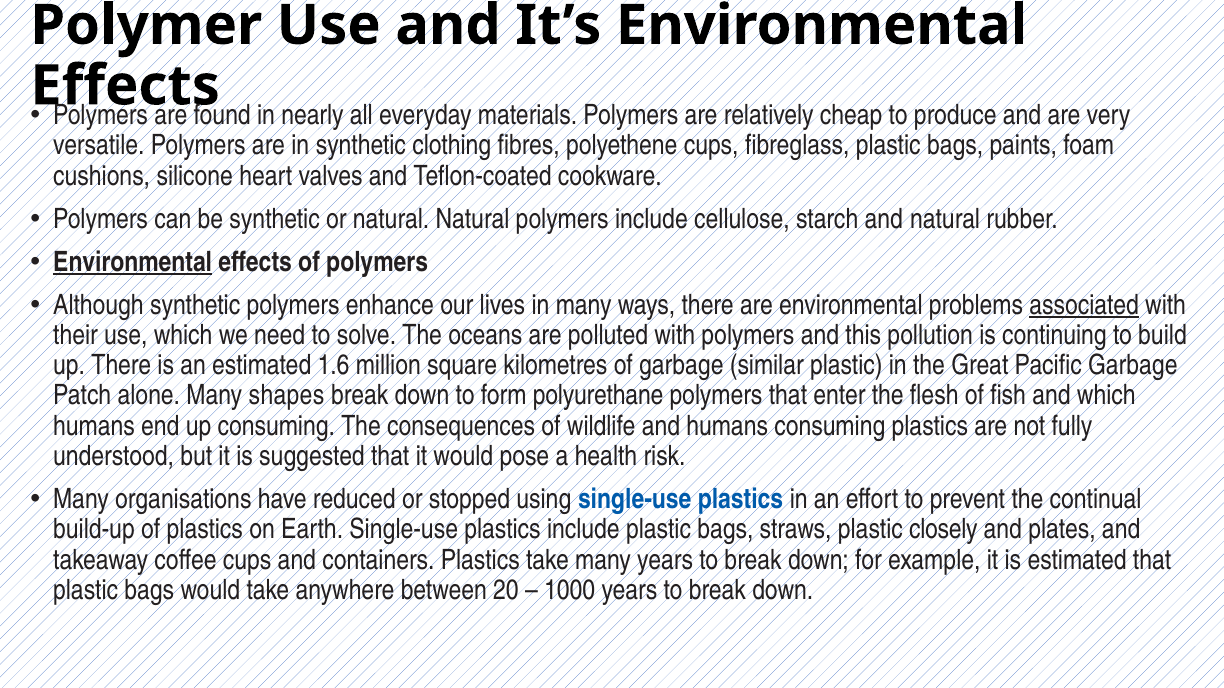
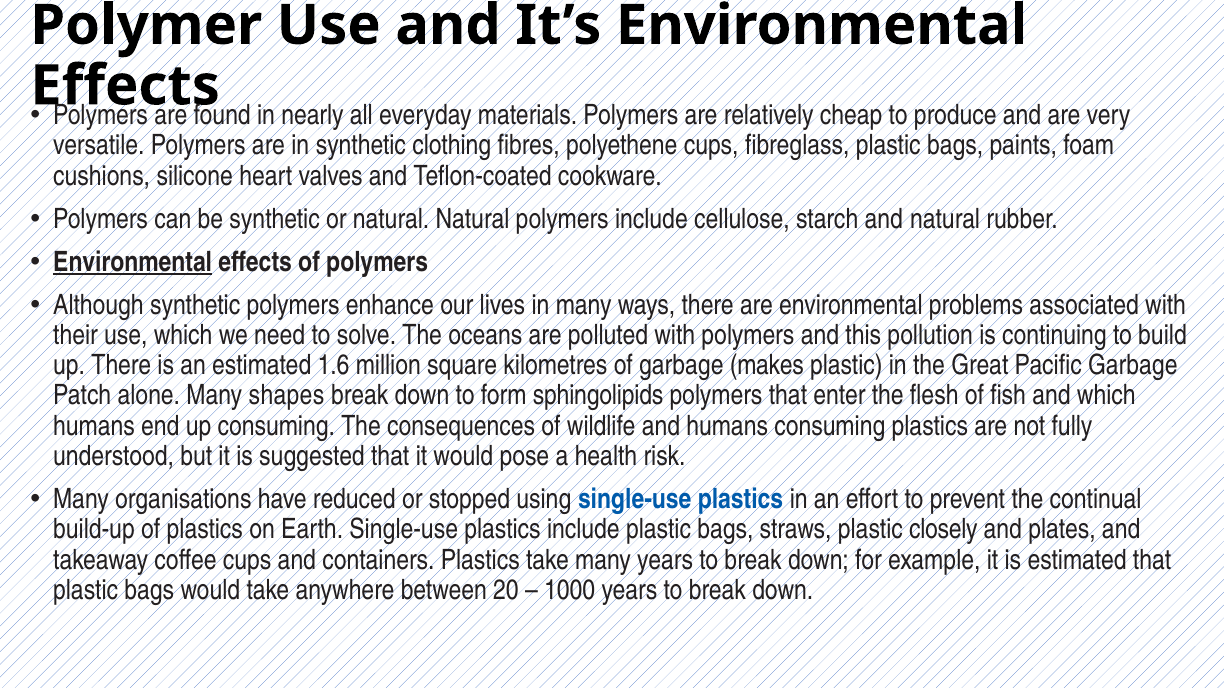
associated underline: present -> none
similar: similar -> makes
polyurethane: polyurethane -> sphingolipids
